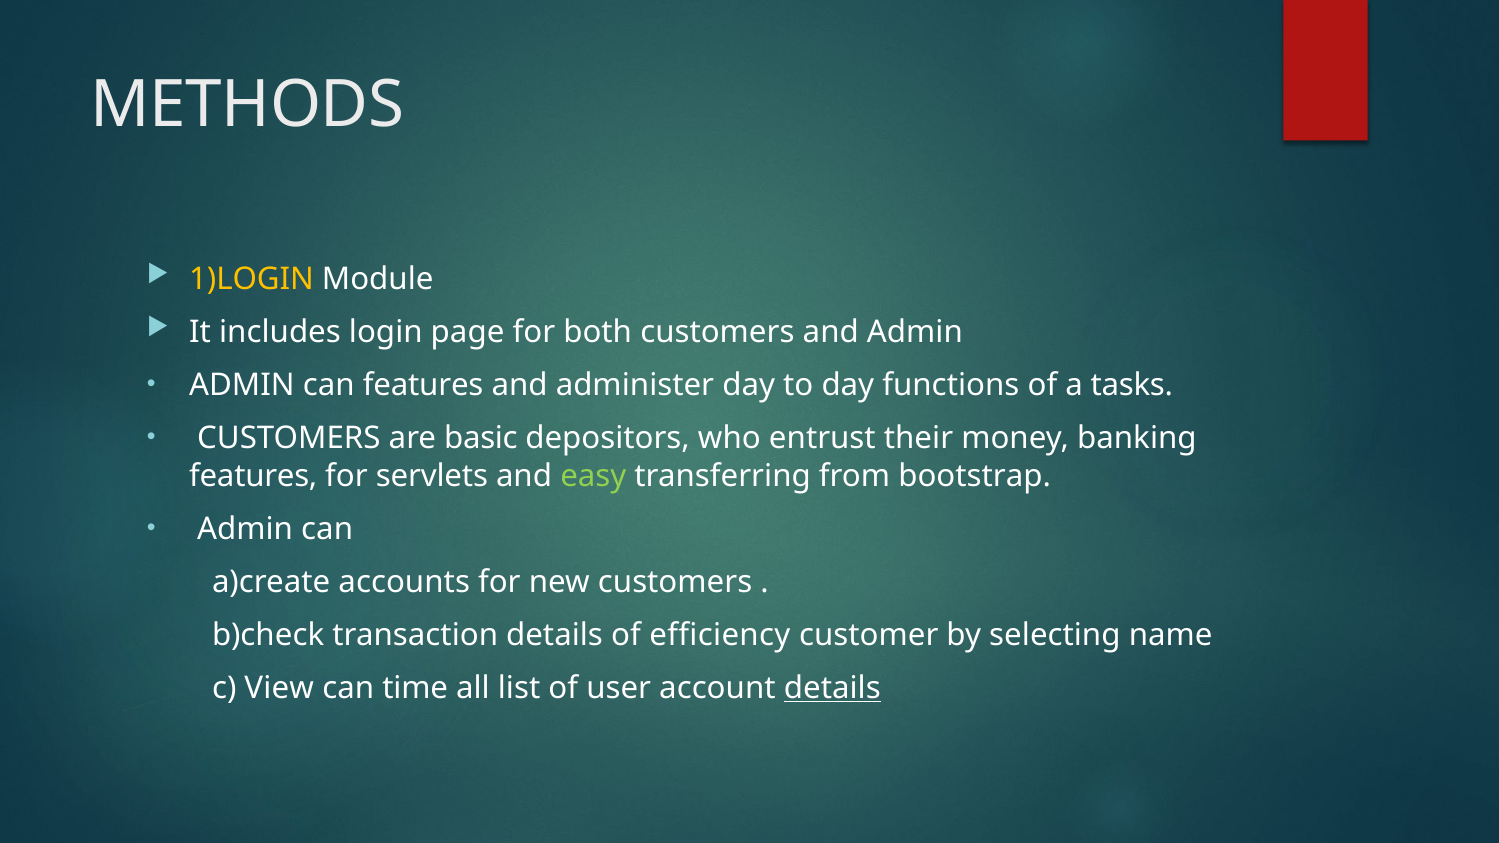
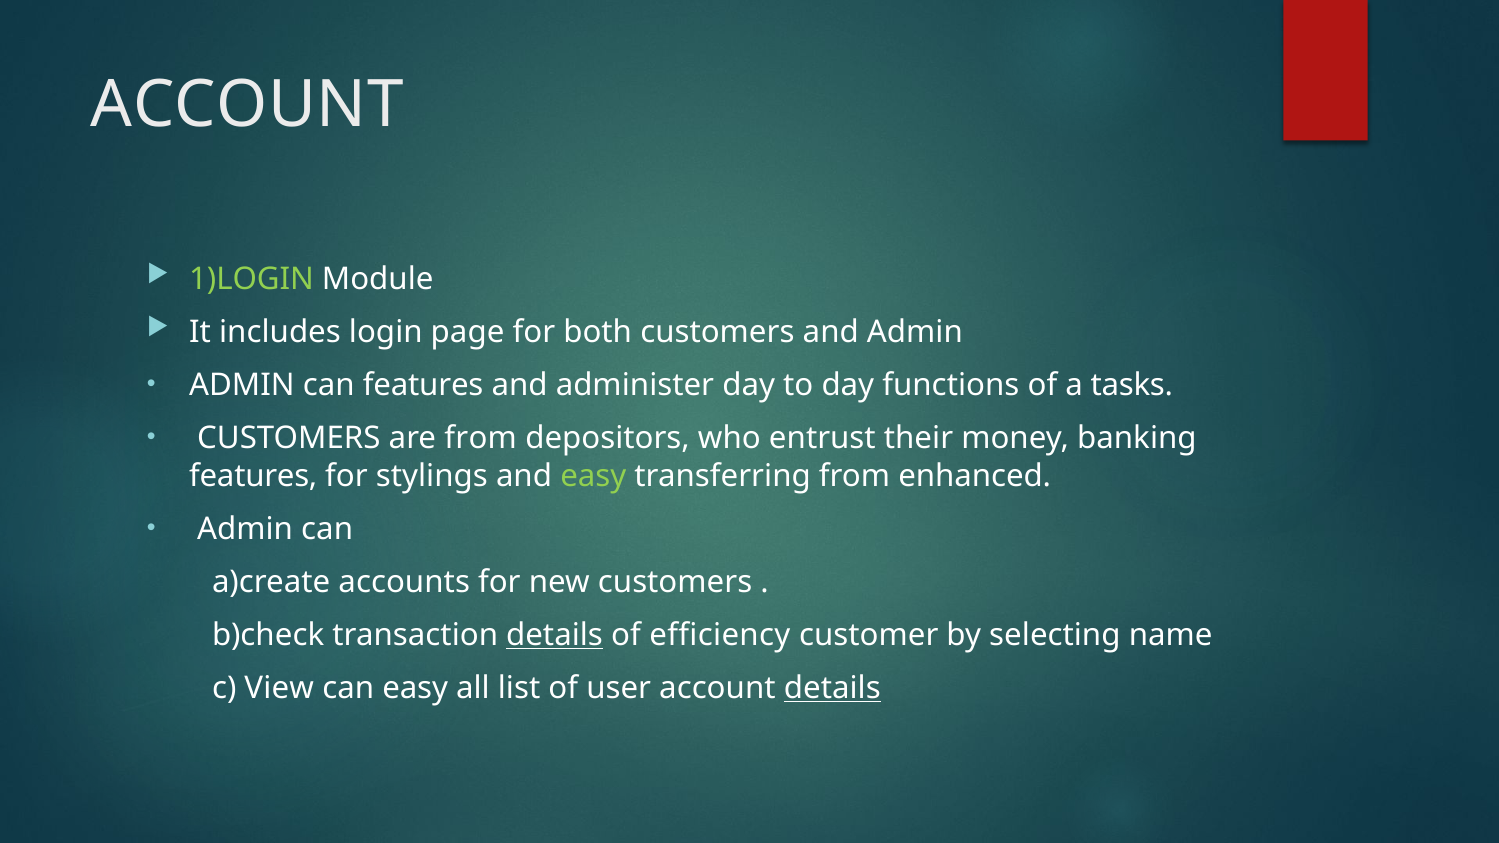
METHODS at (248, 105): METHODS -> ACCOUNT
1)LOGIN colour: yellow -> light green
are basic: basic -> from
servlets: servlets -> stylings
bootstrap: bootstrap -> enhanced
details at (555, 635) underline: none -> present
can time: time -> easy
